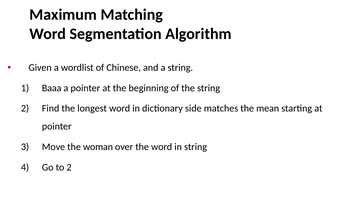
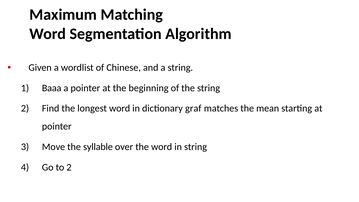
side: side -> graf
woman: woman -> syllable
